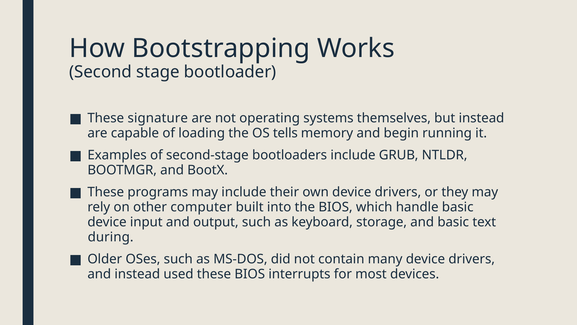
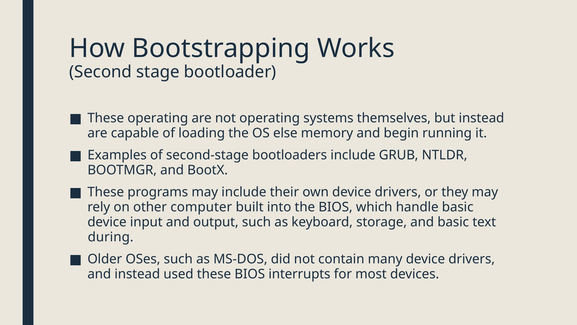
These signature: signature -> operating
tells: tells -> else
